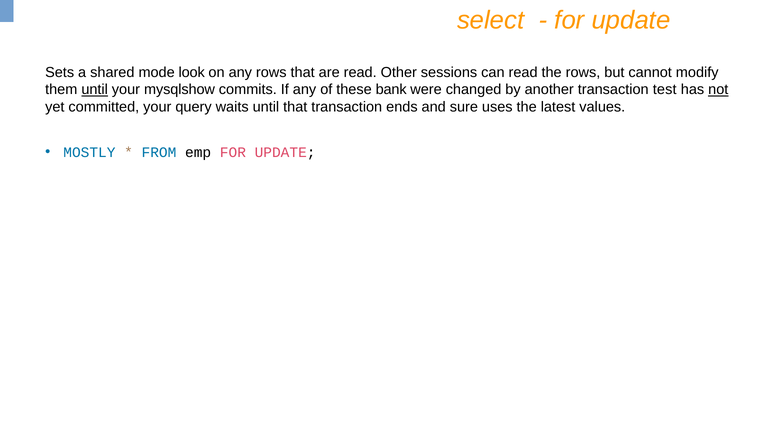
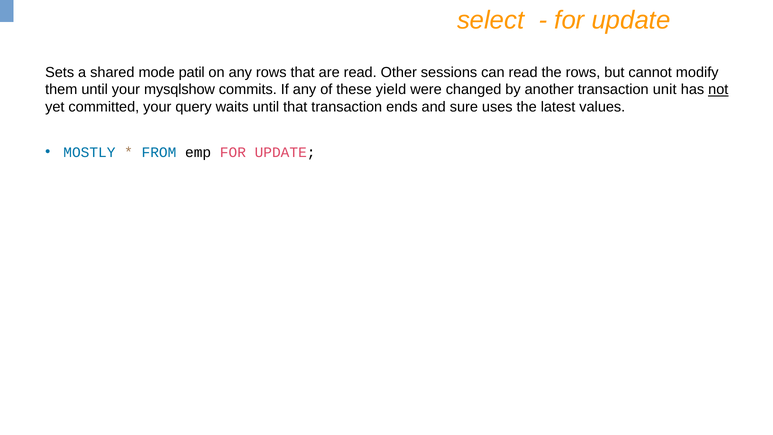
look: look -> patil
until at (95, 90) underline: present -> none
bank: bank -> yield
test: test -> unit
